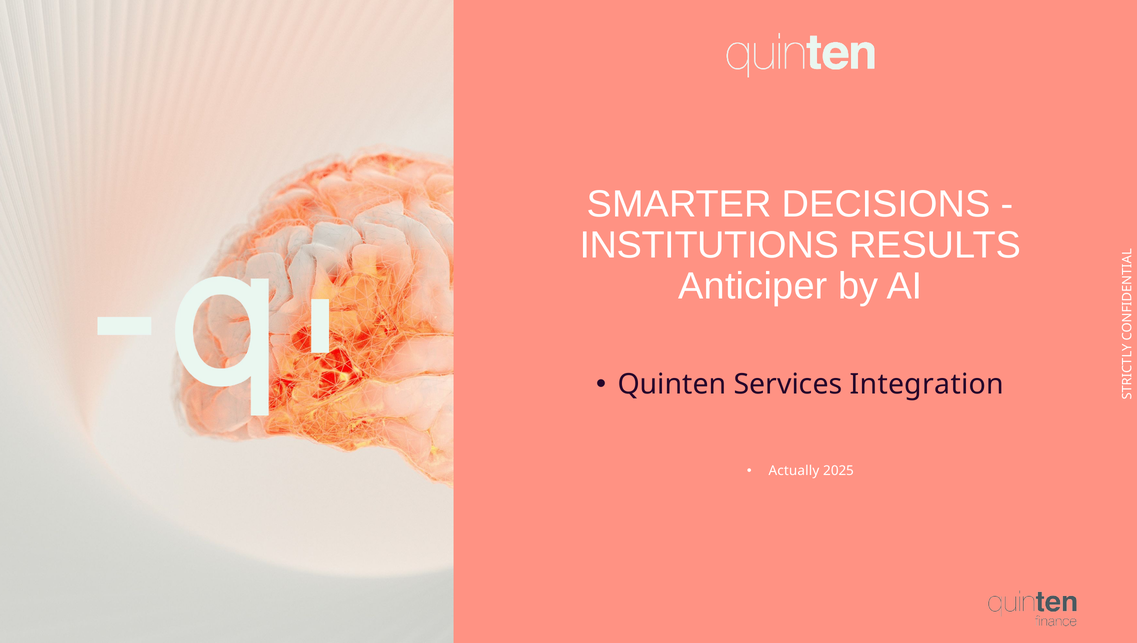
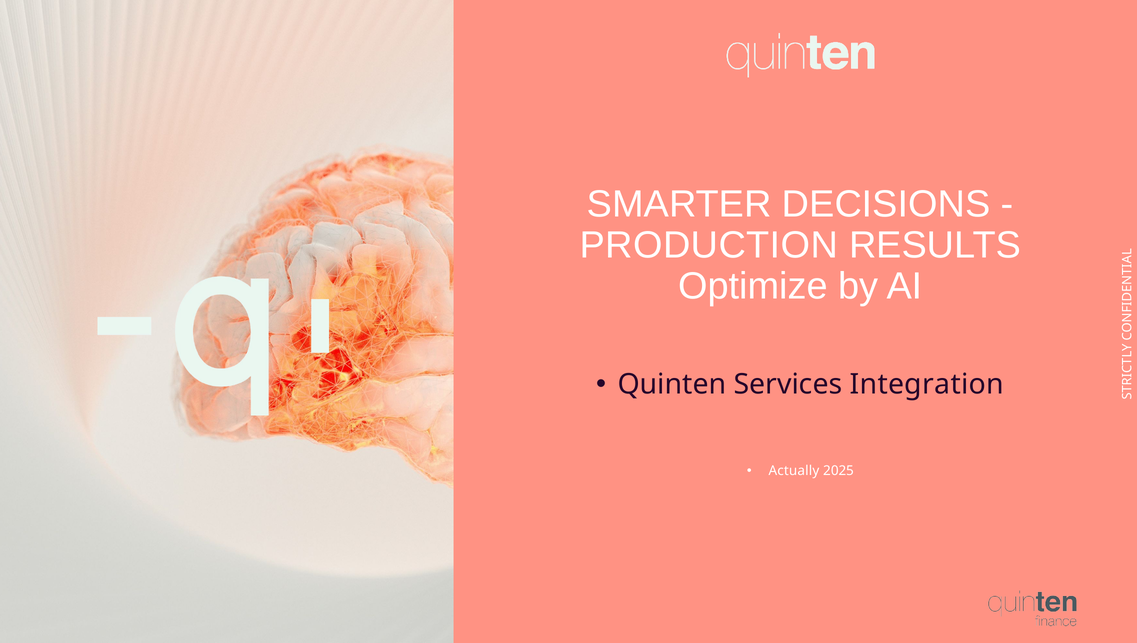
INSTITUTIONS: INSTITUTIONS -> PRODUCTION
Anticiper: Anticiper -> Optimize
